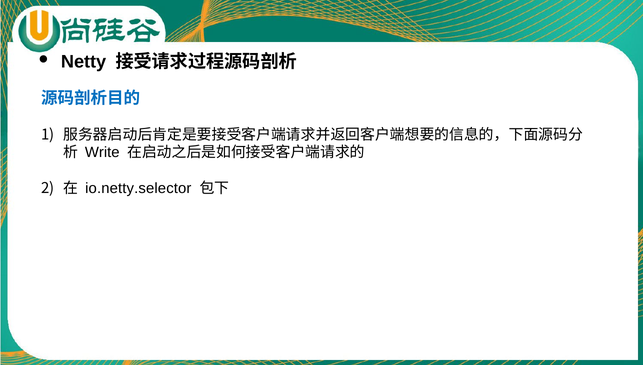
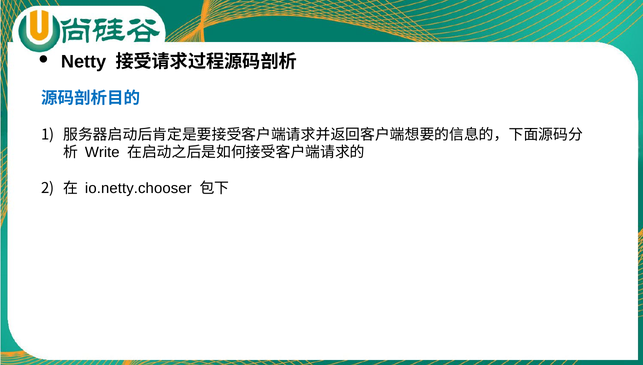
io.netty.selector: io.netty.selector -> io.netty.chooser
